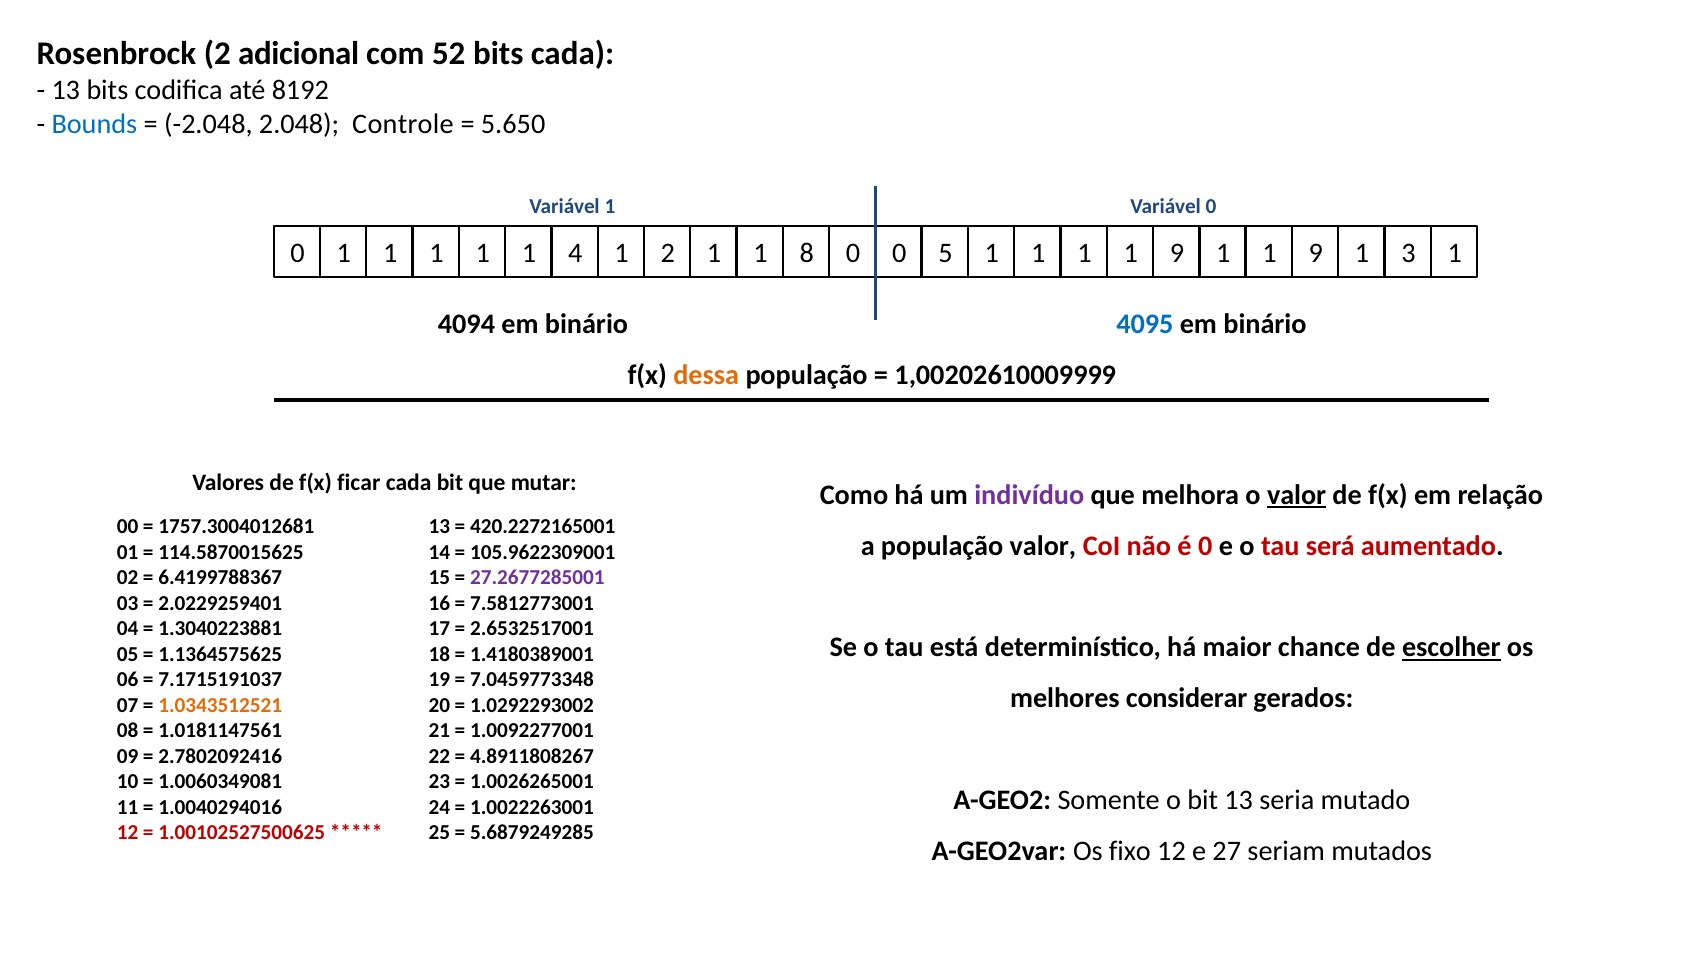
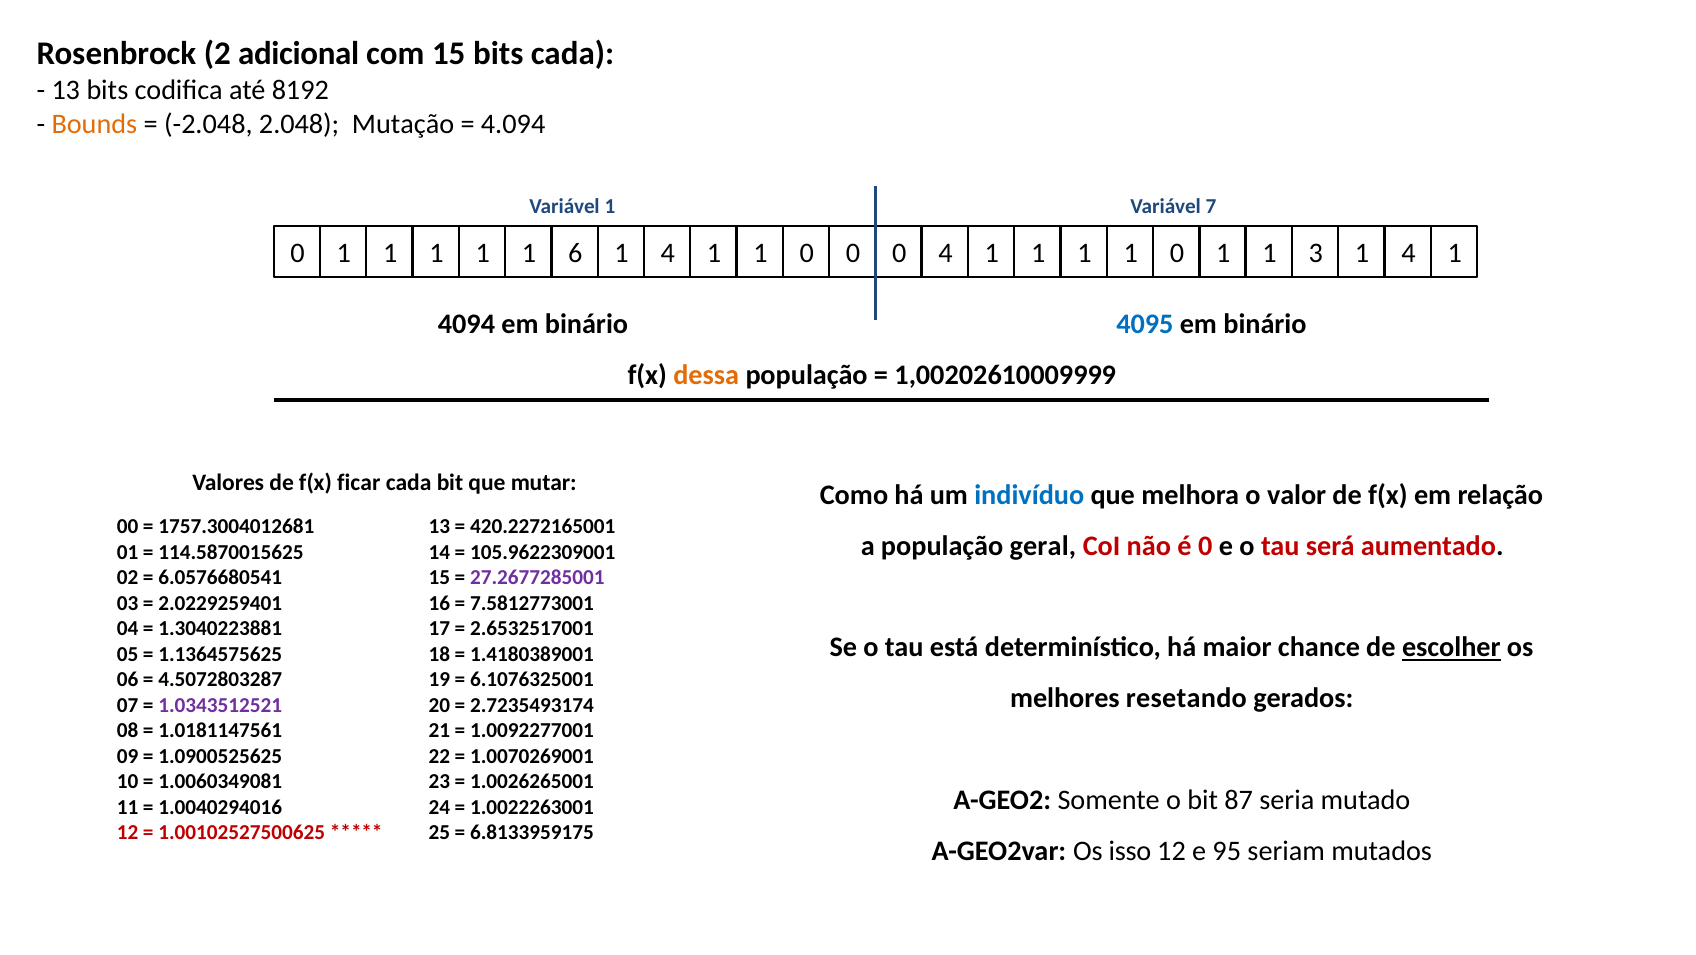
com 52: 52 -> 15
Bounds colour: blue -> orange
Controle: Controle -> Mutação
5.650: 5.650 -> 4.094
Variável 0: 0 -> 7
4: 4 -> 6
2 at (668, 253): 2 -> 4
8 at (807, 253): 8 -> 0
0 5: 5 -> 4
1 1 1 9: 9 -> 0
9 at (1316, 253): 9 -> 3
3 at (1408, 253): 3 -> 4
indivíduo colour: purple -> blue
valor at (1297, 495) underline: present -> none
população valor: valor -> geral
6.4199788367: 6.4199788367 -> 6.0576680541
7.1715191037: 7.1715191037 -> 4.5072803287
7.0459773348: 7.0459773348 -> 6.1076325001
considerar: considerar -> resetando
1.0343512521 colour: orange -> purple
1.0292293002: 1.0292293002 -> 2.7235493174
2.7802092416: 2.7802092416 -> 1.0900525625
4.8911808267: 4.8911808267 -> 1.0070269001
bit 13: 13 -> 87
5.6879249285: 5.6879249285 -> 6.8133959175
fixo: fixo -> isso
27: 27 -> 95
